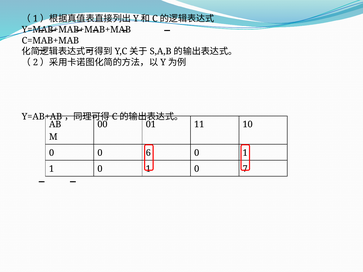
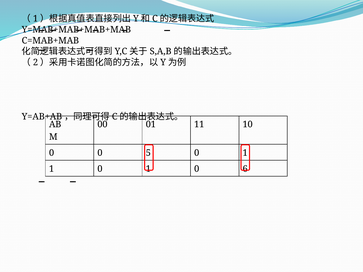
6: 6 -> 5
7: 7 -> 6
